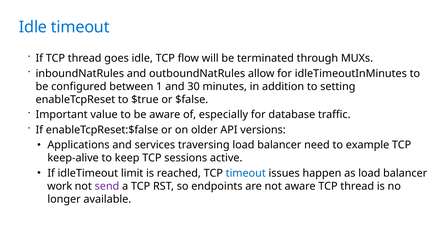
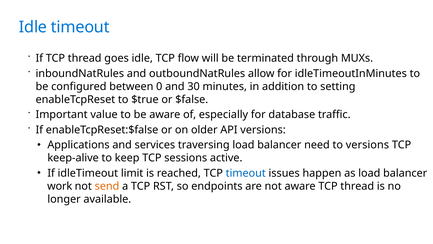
1: 1 -> 0
to example: example -> versions
send colour: purple -> orange
